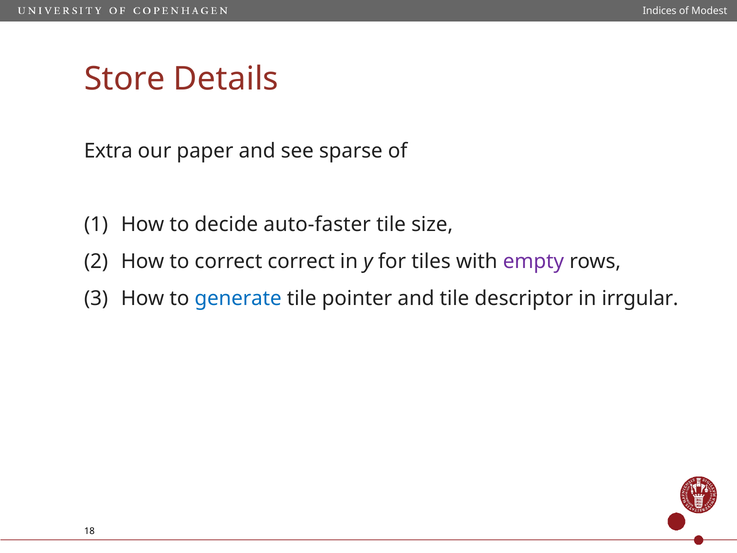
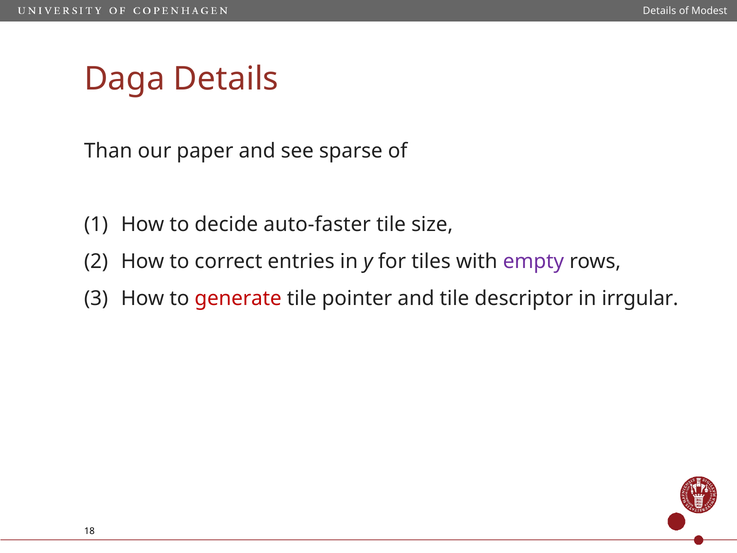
Indices at (660, 11): Indices -> Details
Store: Store -> Daga
Extra: Extra -> Than
correct correct: correct -> entries
generate colour: blue -> red
